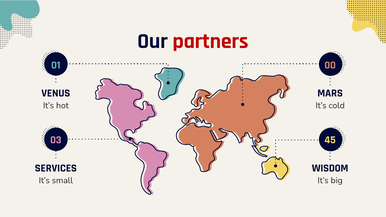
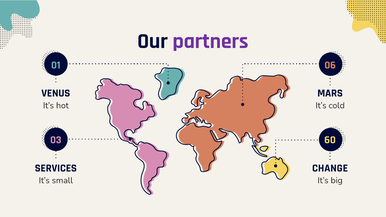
partners colour: red -> purple
00: 00 -> 06
45: 45 -> 60
WISDOM: WISDOM -> CHANGE
